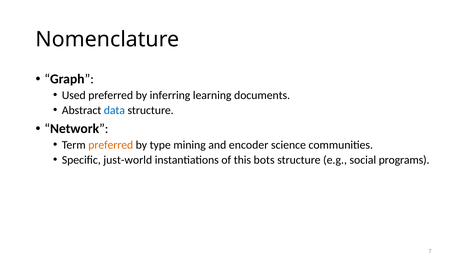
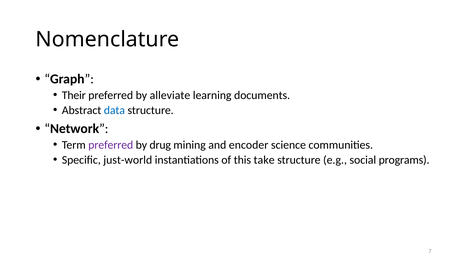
Used: Used -> Their
inferring: inferring -> alleviate
preferred at (111, 145) colour: orange -> purple
type: type -> drug
bots: bots -> take
